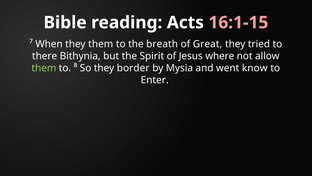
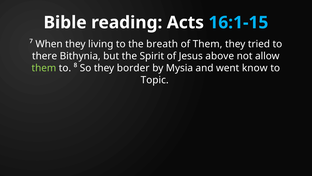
16:1-15 colour: pink -> light blue
they them: them -> living
of Great: Great -> Them
where: where -> above
Enter: Enter -> Topic
